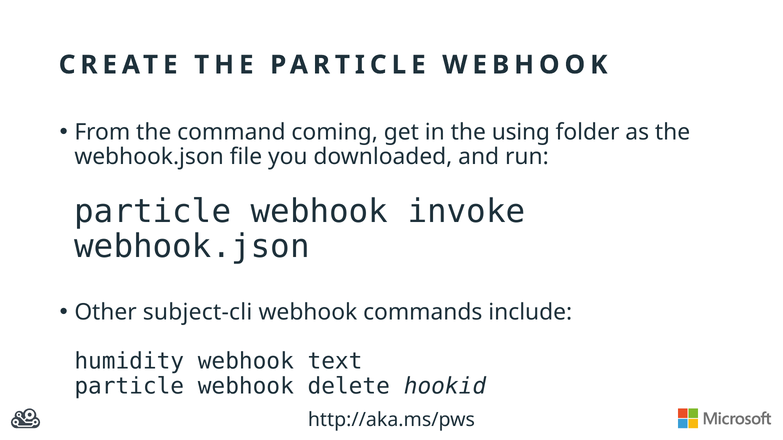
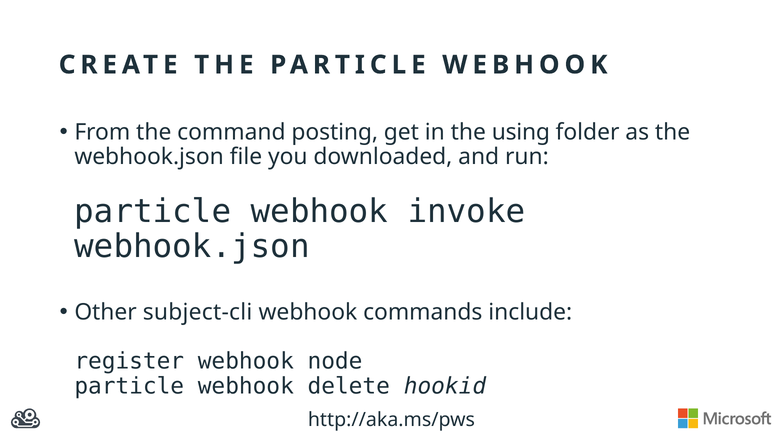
coming: coming -> posting
humidity: humidity -> register
text: text -> node
